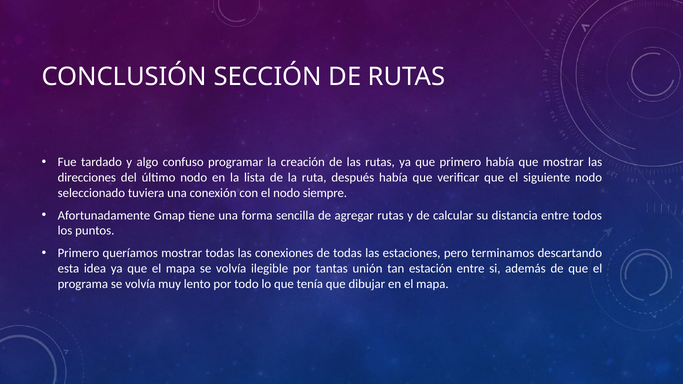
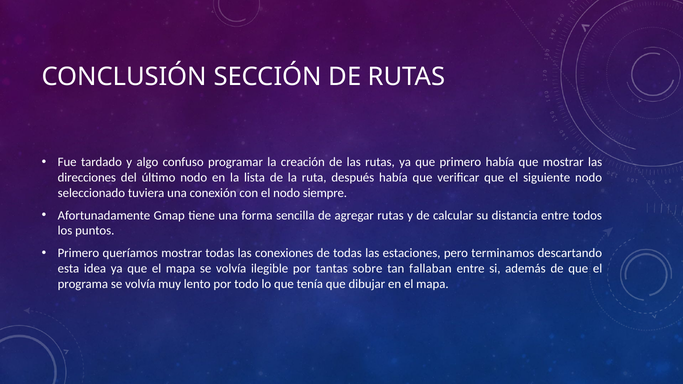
unión: unión -> sobre
estación: estación -> fallaban
